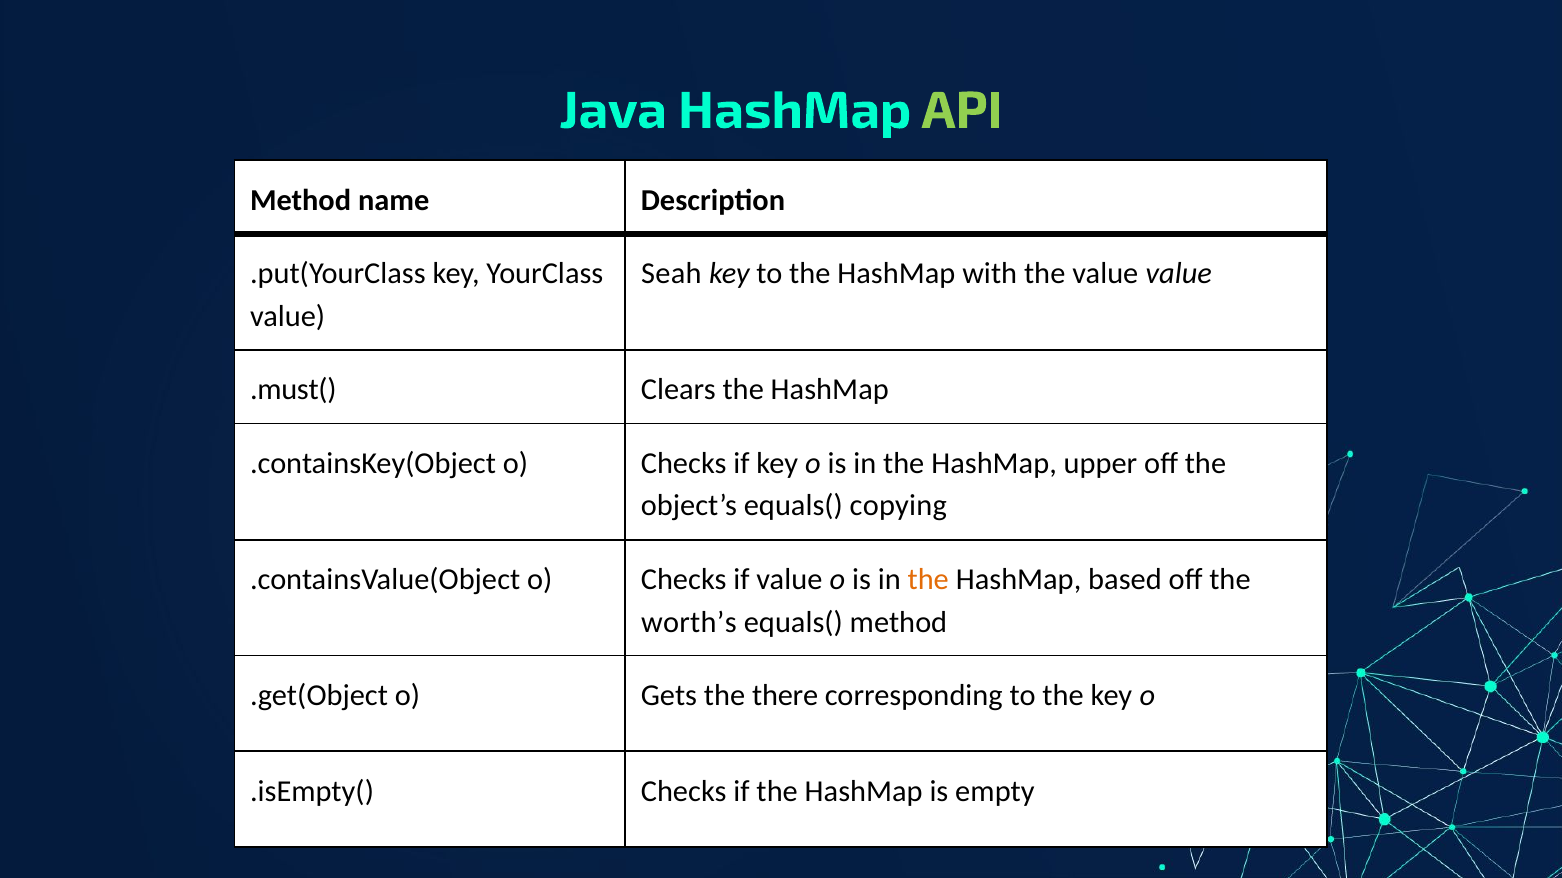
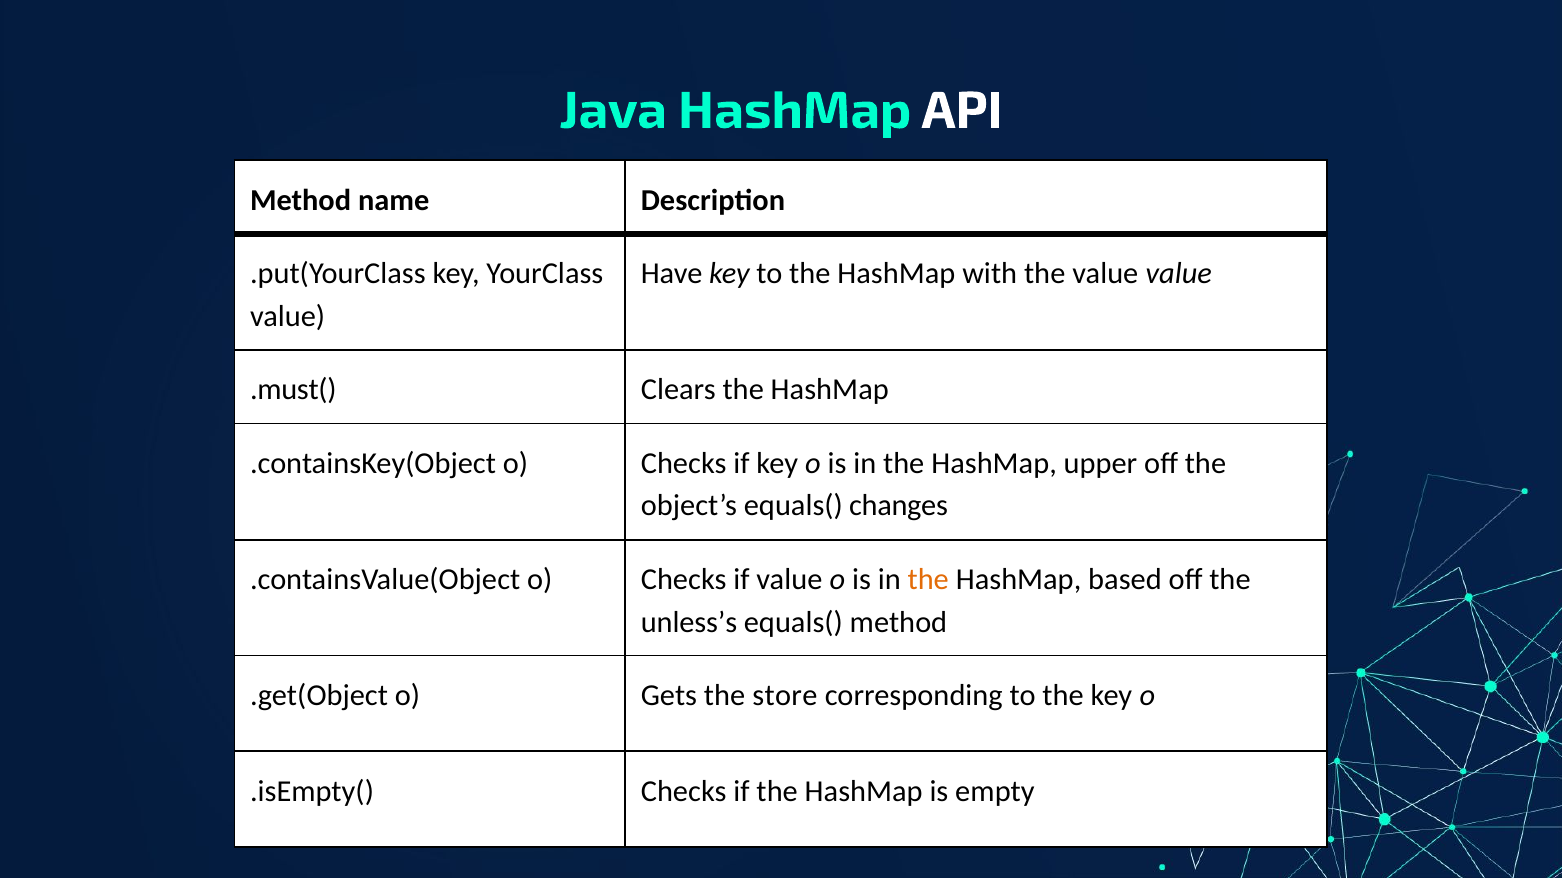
API colour: light green -> white
Seah: Seah -> Have
copying: copying -> changes
worth’s: worth’s -> unless’s
there: there -> store
